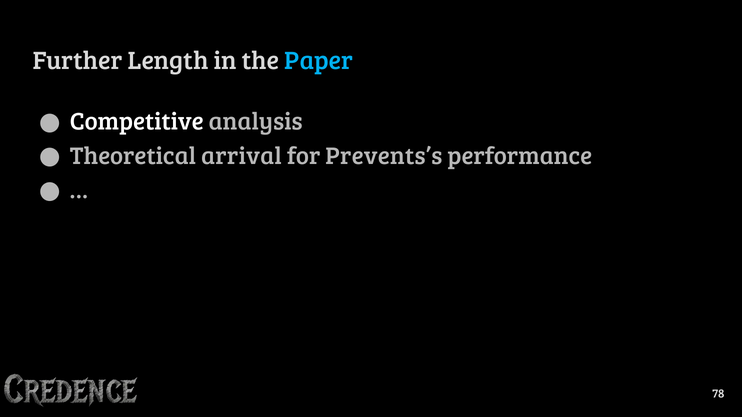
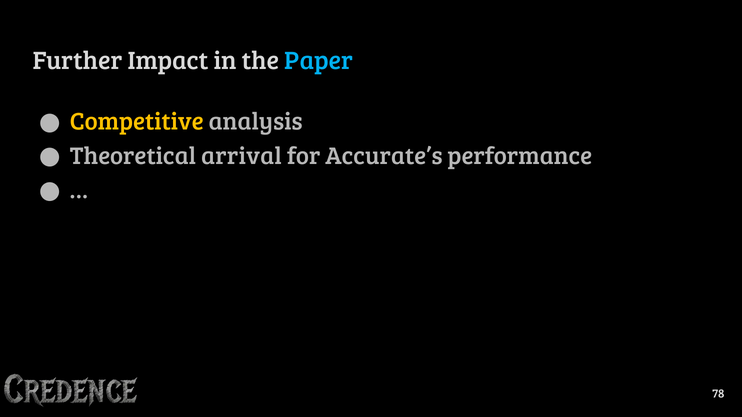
Length: Length -> Impact
Competitive colour: white -> yellow
Prevents’s: Prevents’s -> Accurate’s
